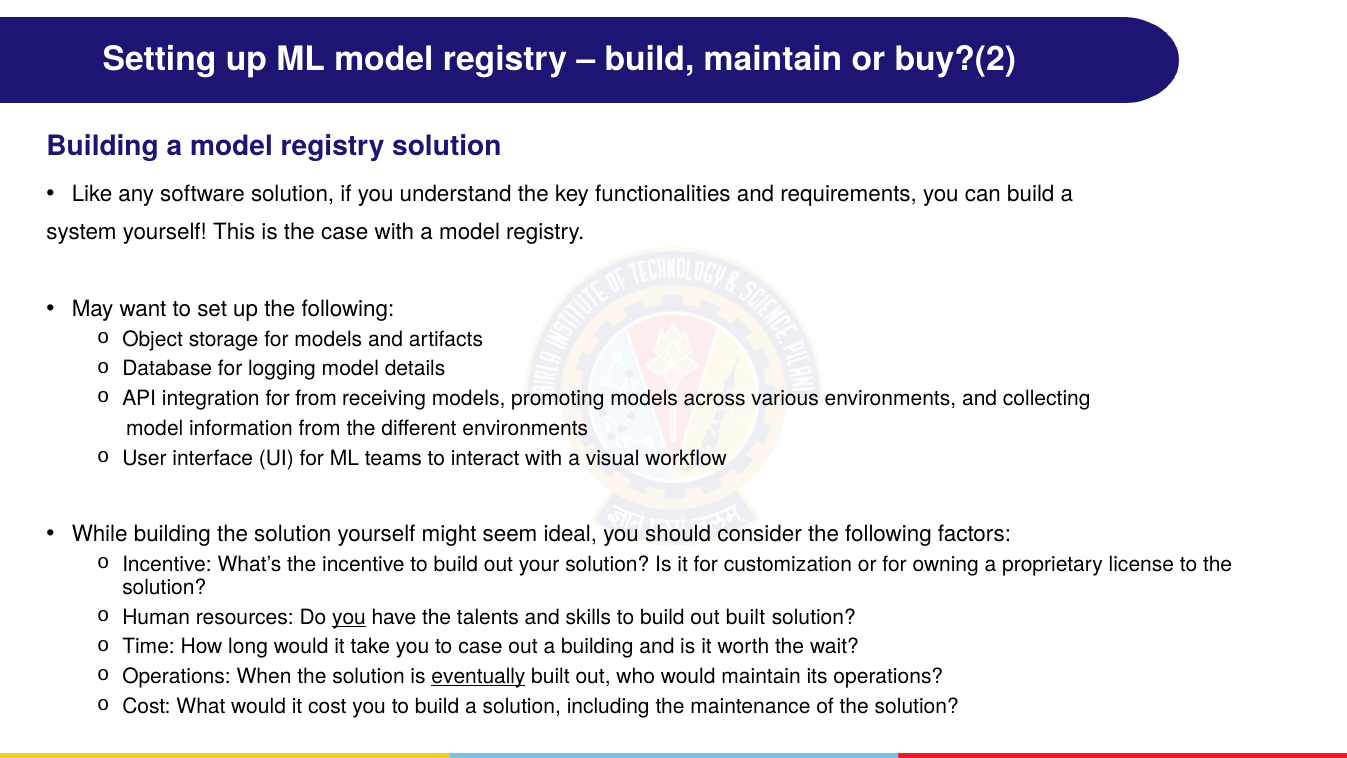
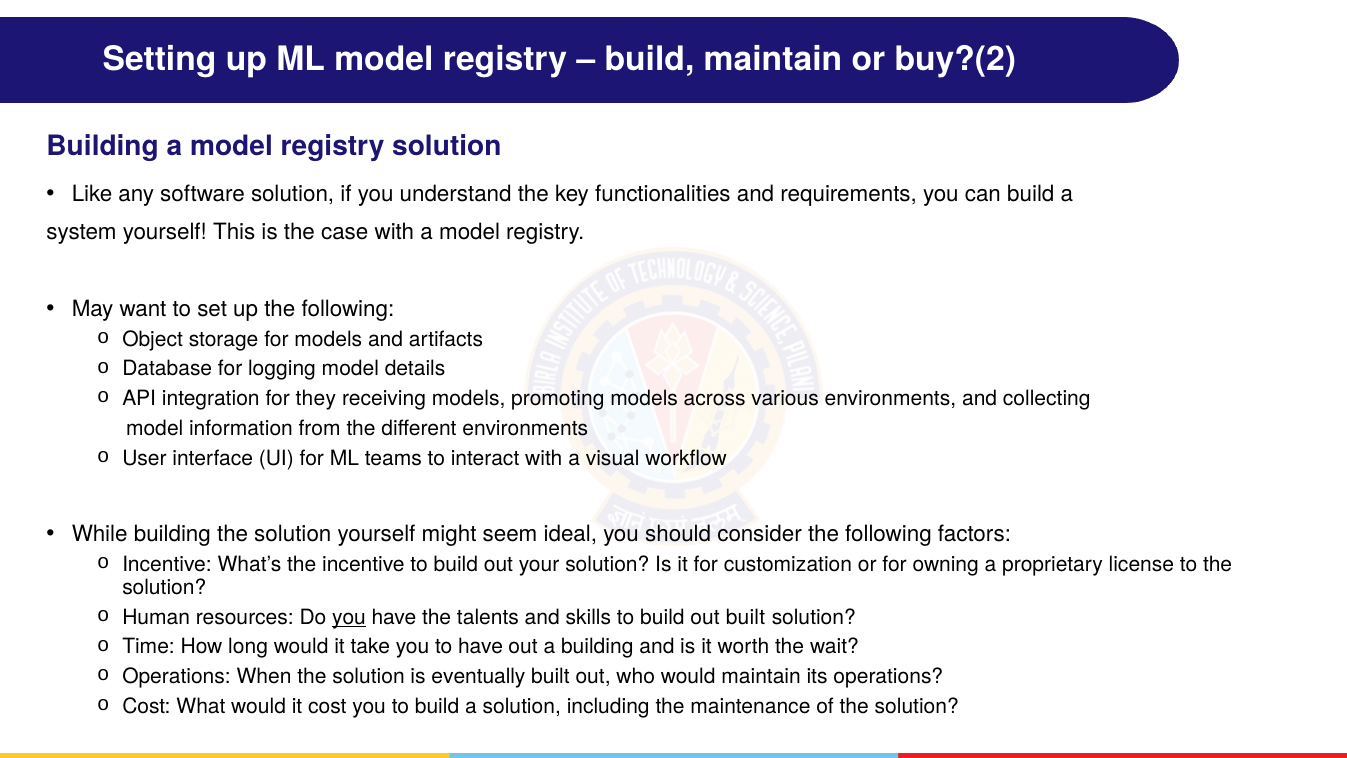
for from: from -> they
to case: case -> have
eventually underline: present -> none
